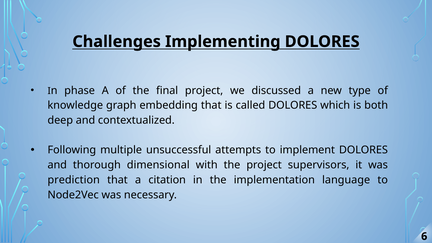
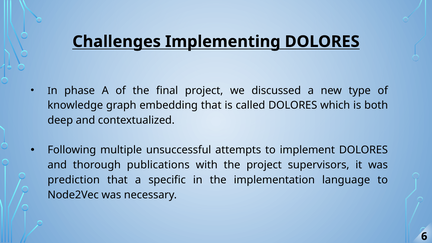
dimensional: dimensional -> publications
citation: citation -> specific
